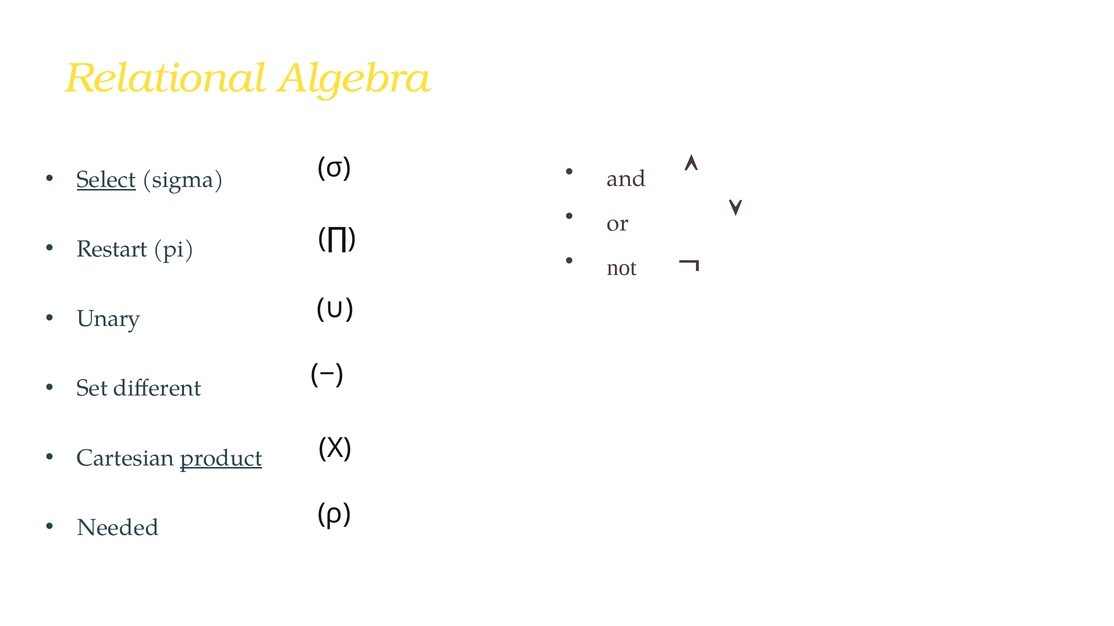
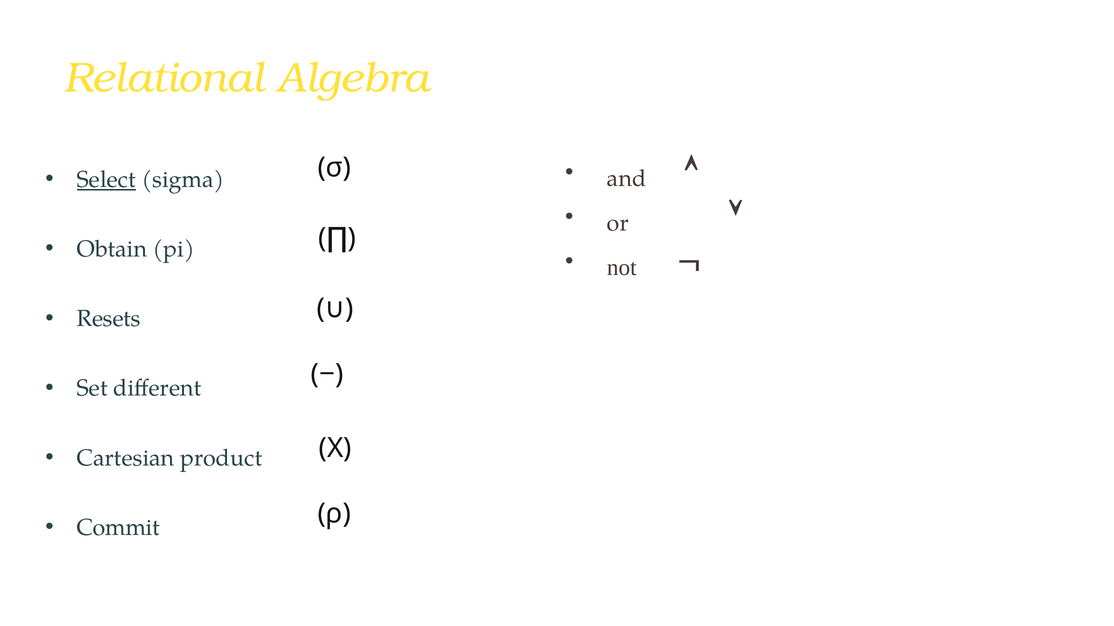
Restart: Restart -> Obtain
Unary: Unary -> Resets
product underline: present -> none
Needed: Needed -> Commit
